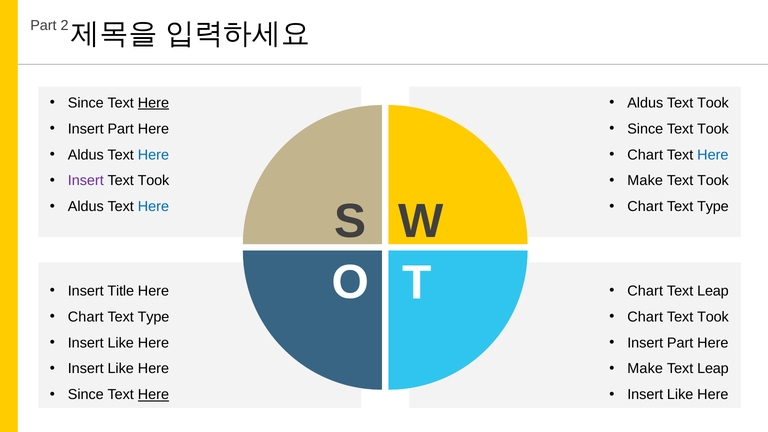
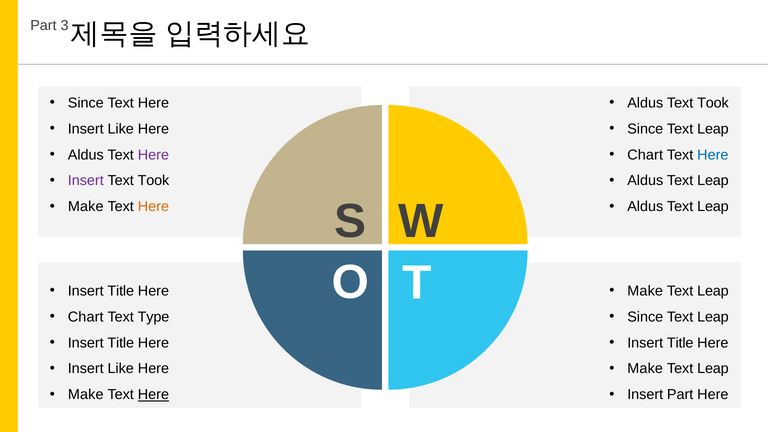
2: 2 -> 3
Here at (153, 103) underline: present -> none
Part at (121, 129): Part -> Like
Took at (713, 129): Took -> Leap
Here at (153, 155) colour: blue -> purple
Make at (645, 181): Make -> Aldus
Took at (713, 181): Took -> Leap
Aldus at (86, 207): Aldus -> Make
Here at (153, 207) colour: blue -> orange
Chart at (645, 207): Chart -> Aldus
Type at (713, 207): Type -> Leap
Chart at (645, 291): Chart -> Make
Chart at (645, 317): Chart -> Since
Took at (713, 317): Took -> Leap
Like at (121, 343): Like -> Title
Part at (680, 343): Part -> Title
Since at (86, 395): Since -> Make
Like at (680, 395): Like -> Part
